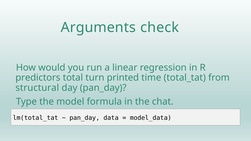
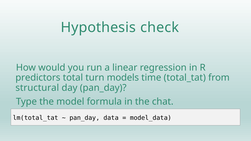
Arguments: Arguments -> Hypothesis
printed: printed -> models
